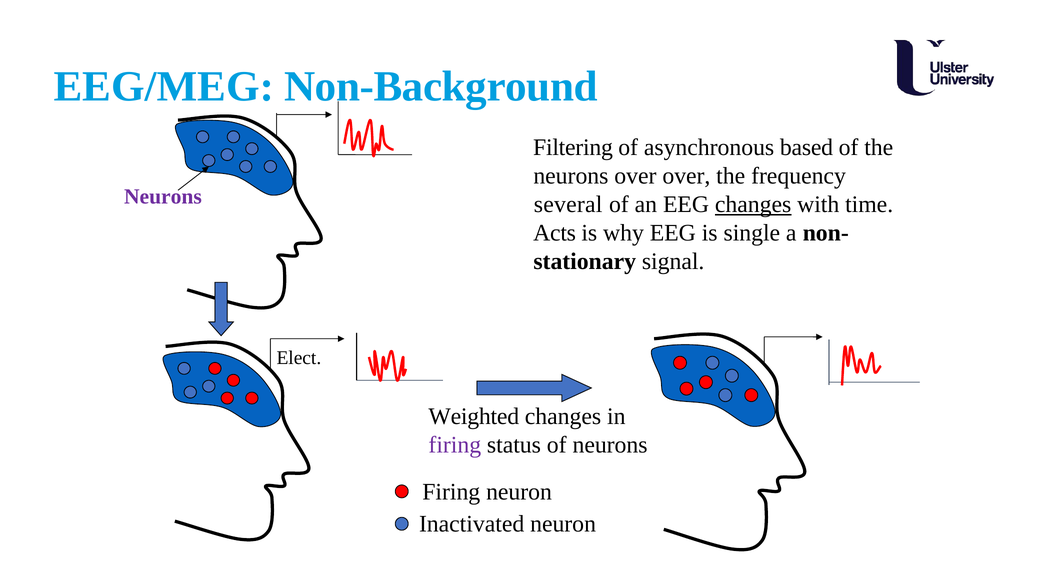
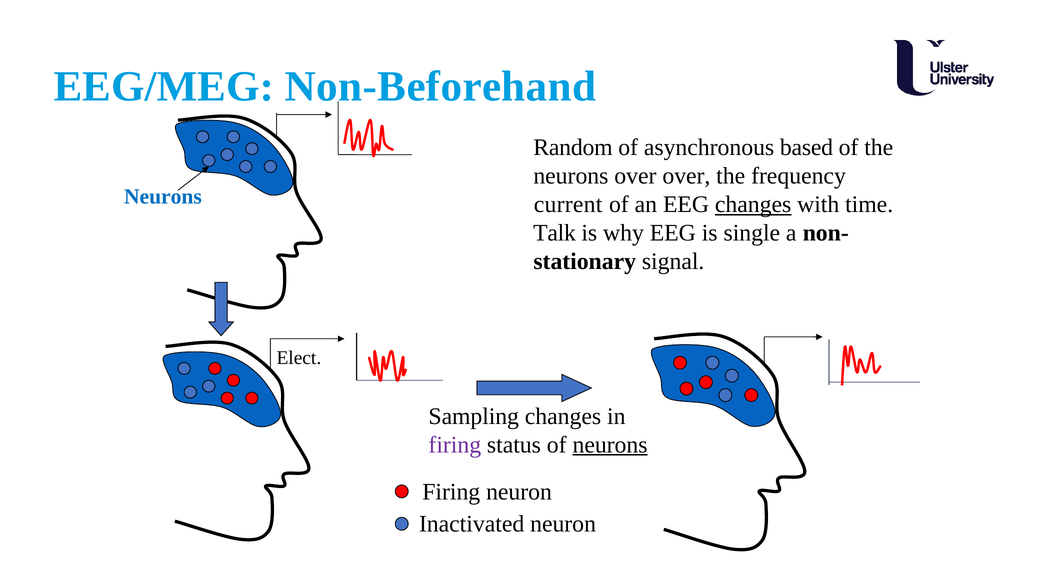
Non-Background: Non-Background -> Non-Beforehand
Filtering: Filtering -> Random
Neurons at (163, 197) colour: purple -> blue
several: several -> current
Acts: Acts -> Talk
Weighted: Weighted -> Sampling
neurons at (610, 445) underline: none -> present
